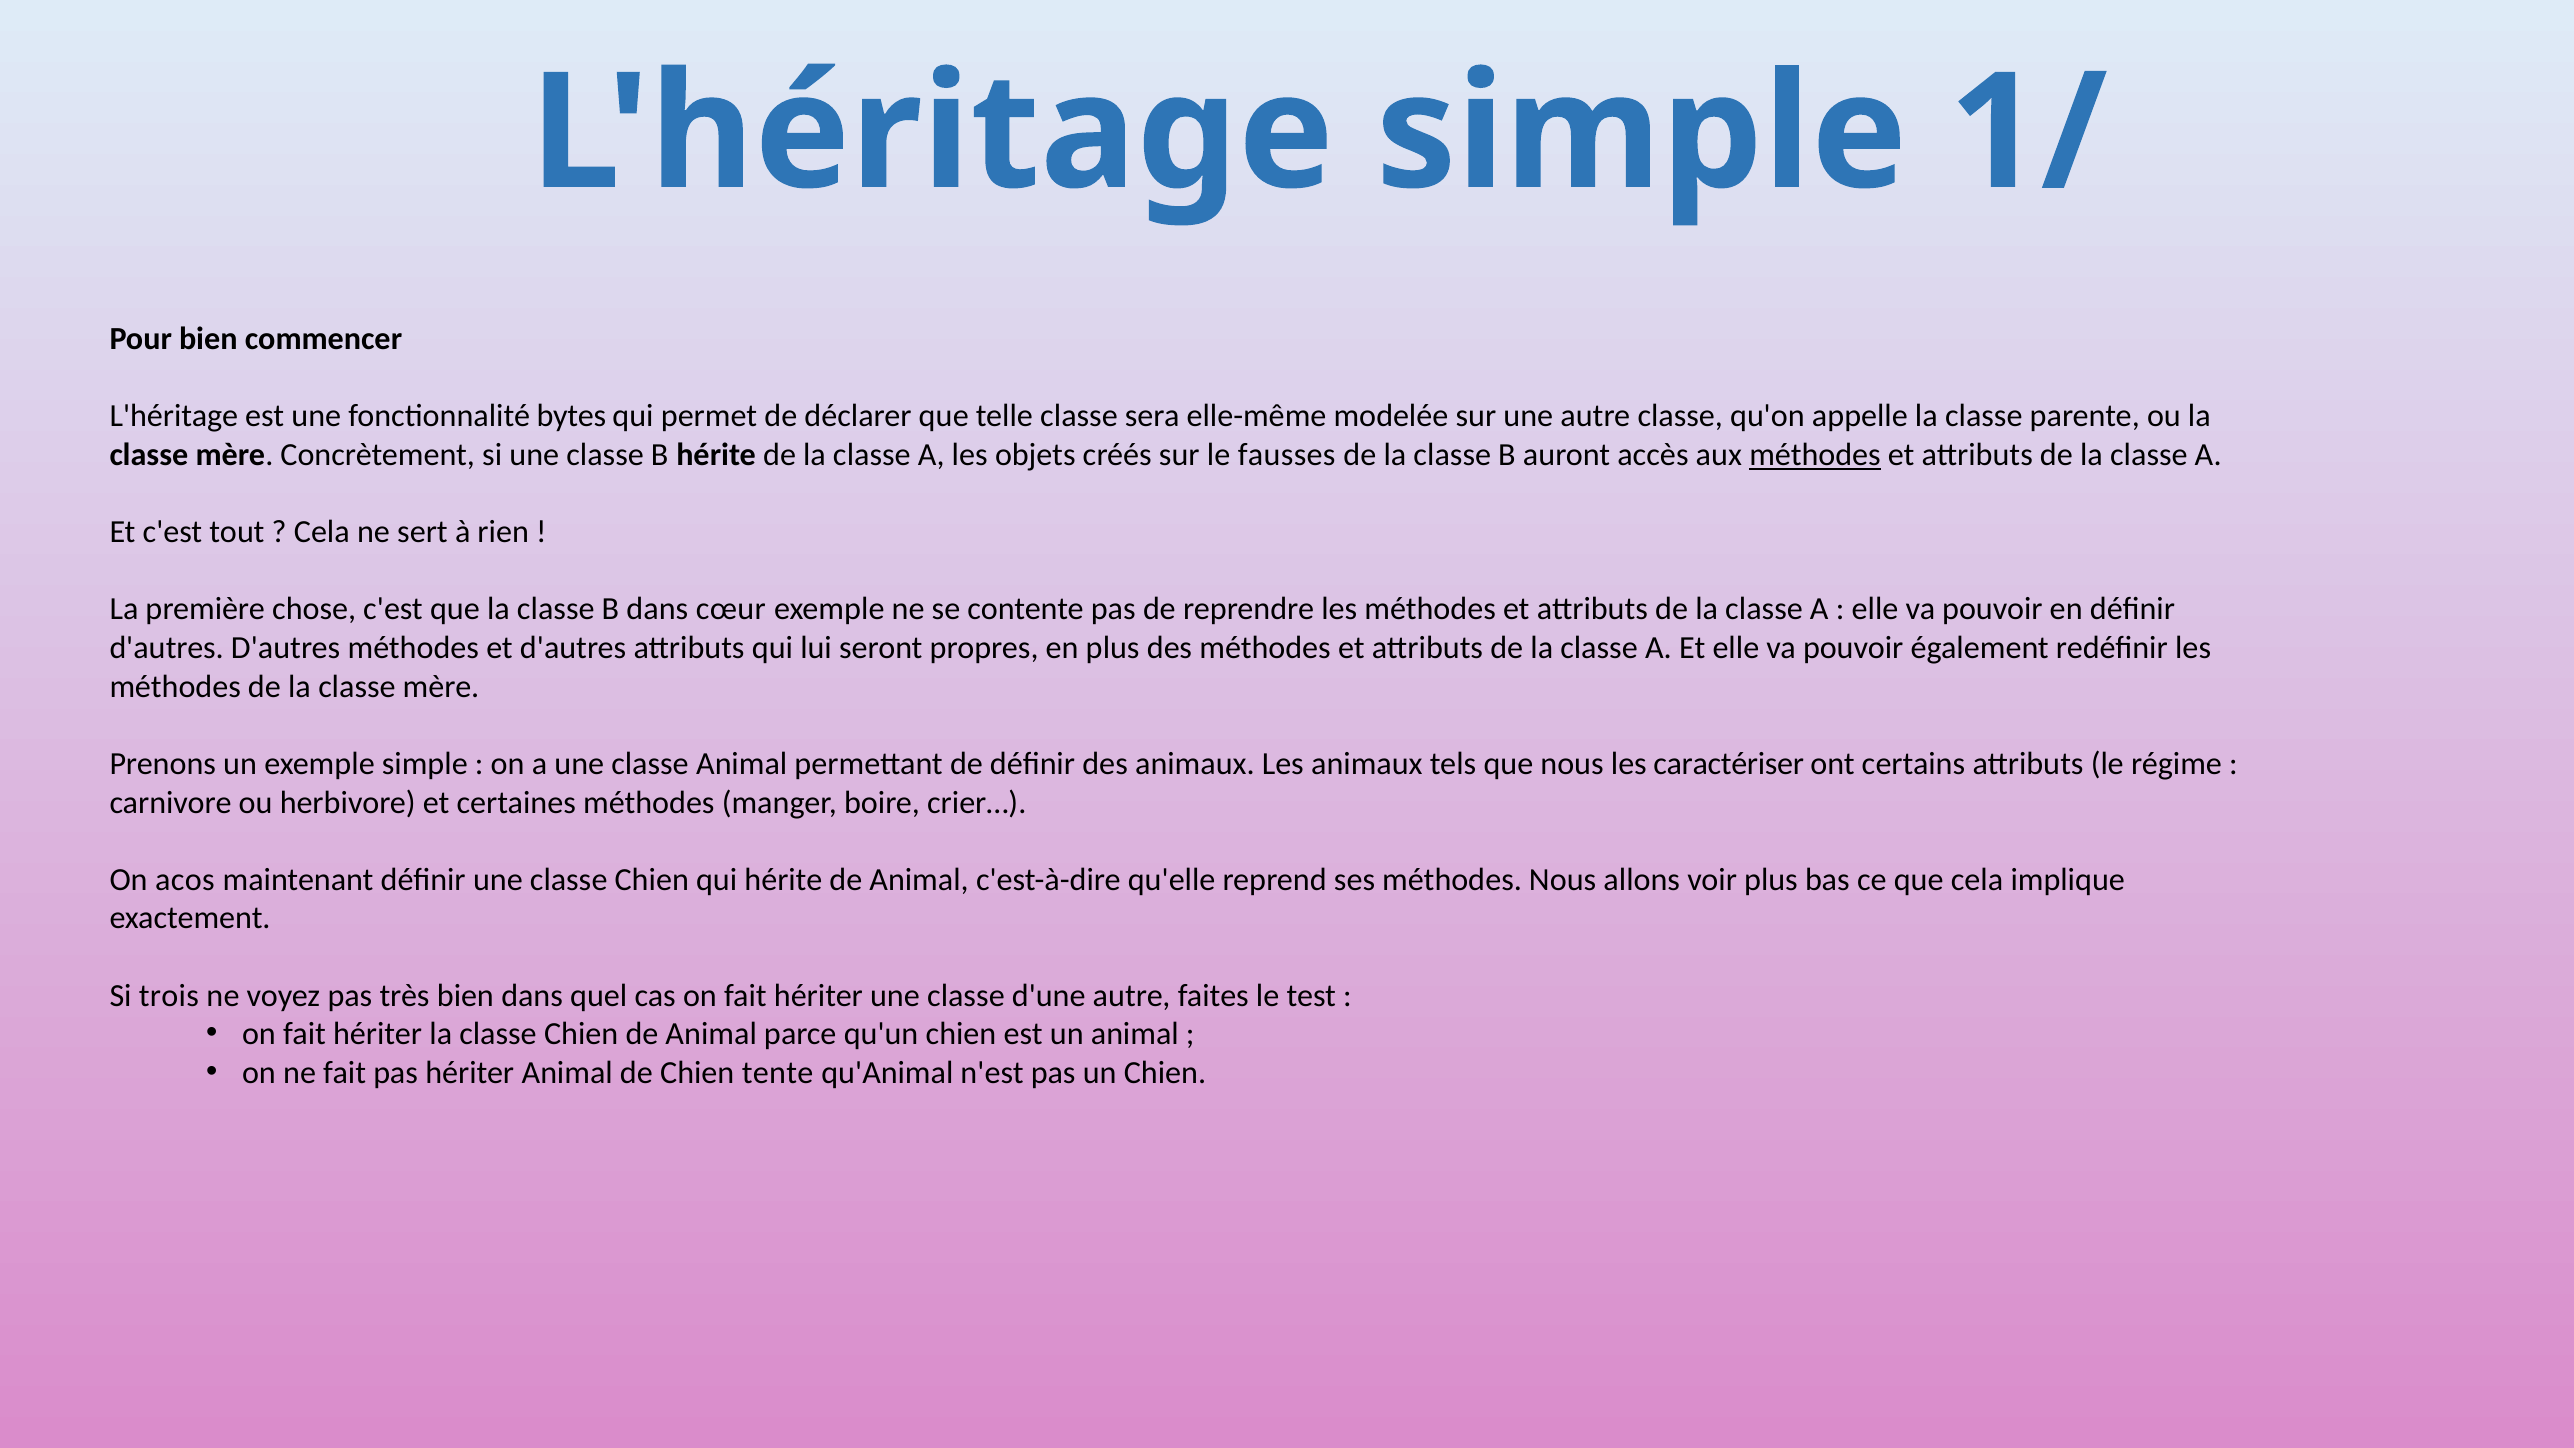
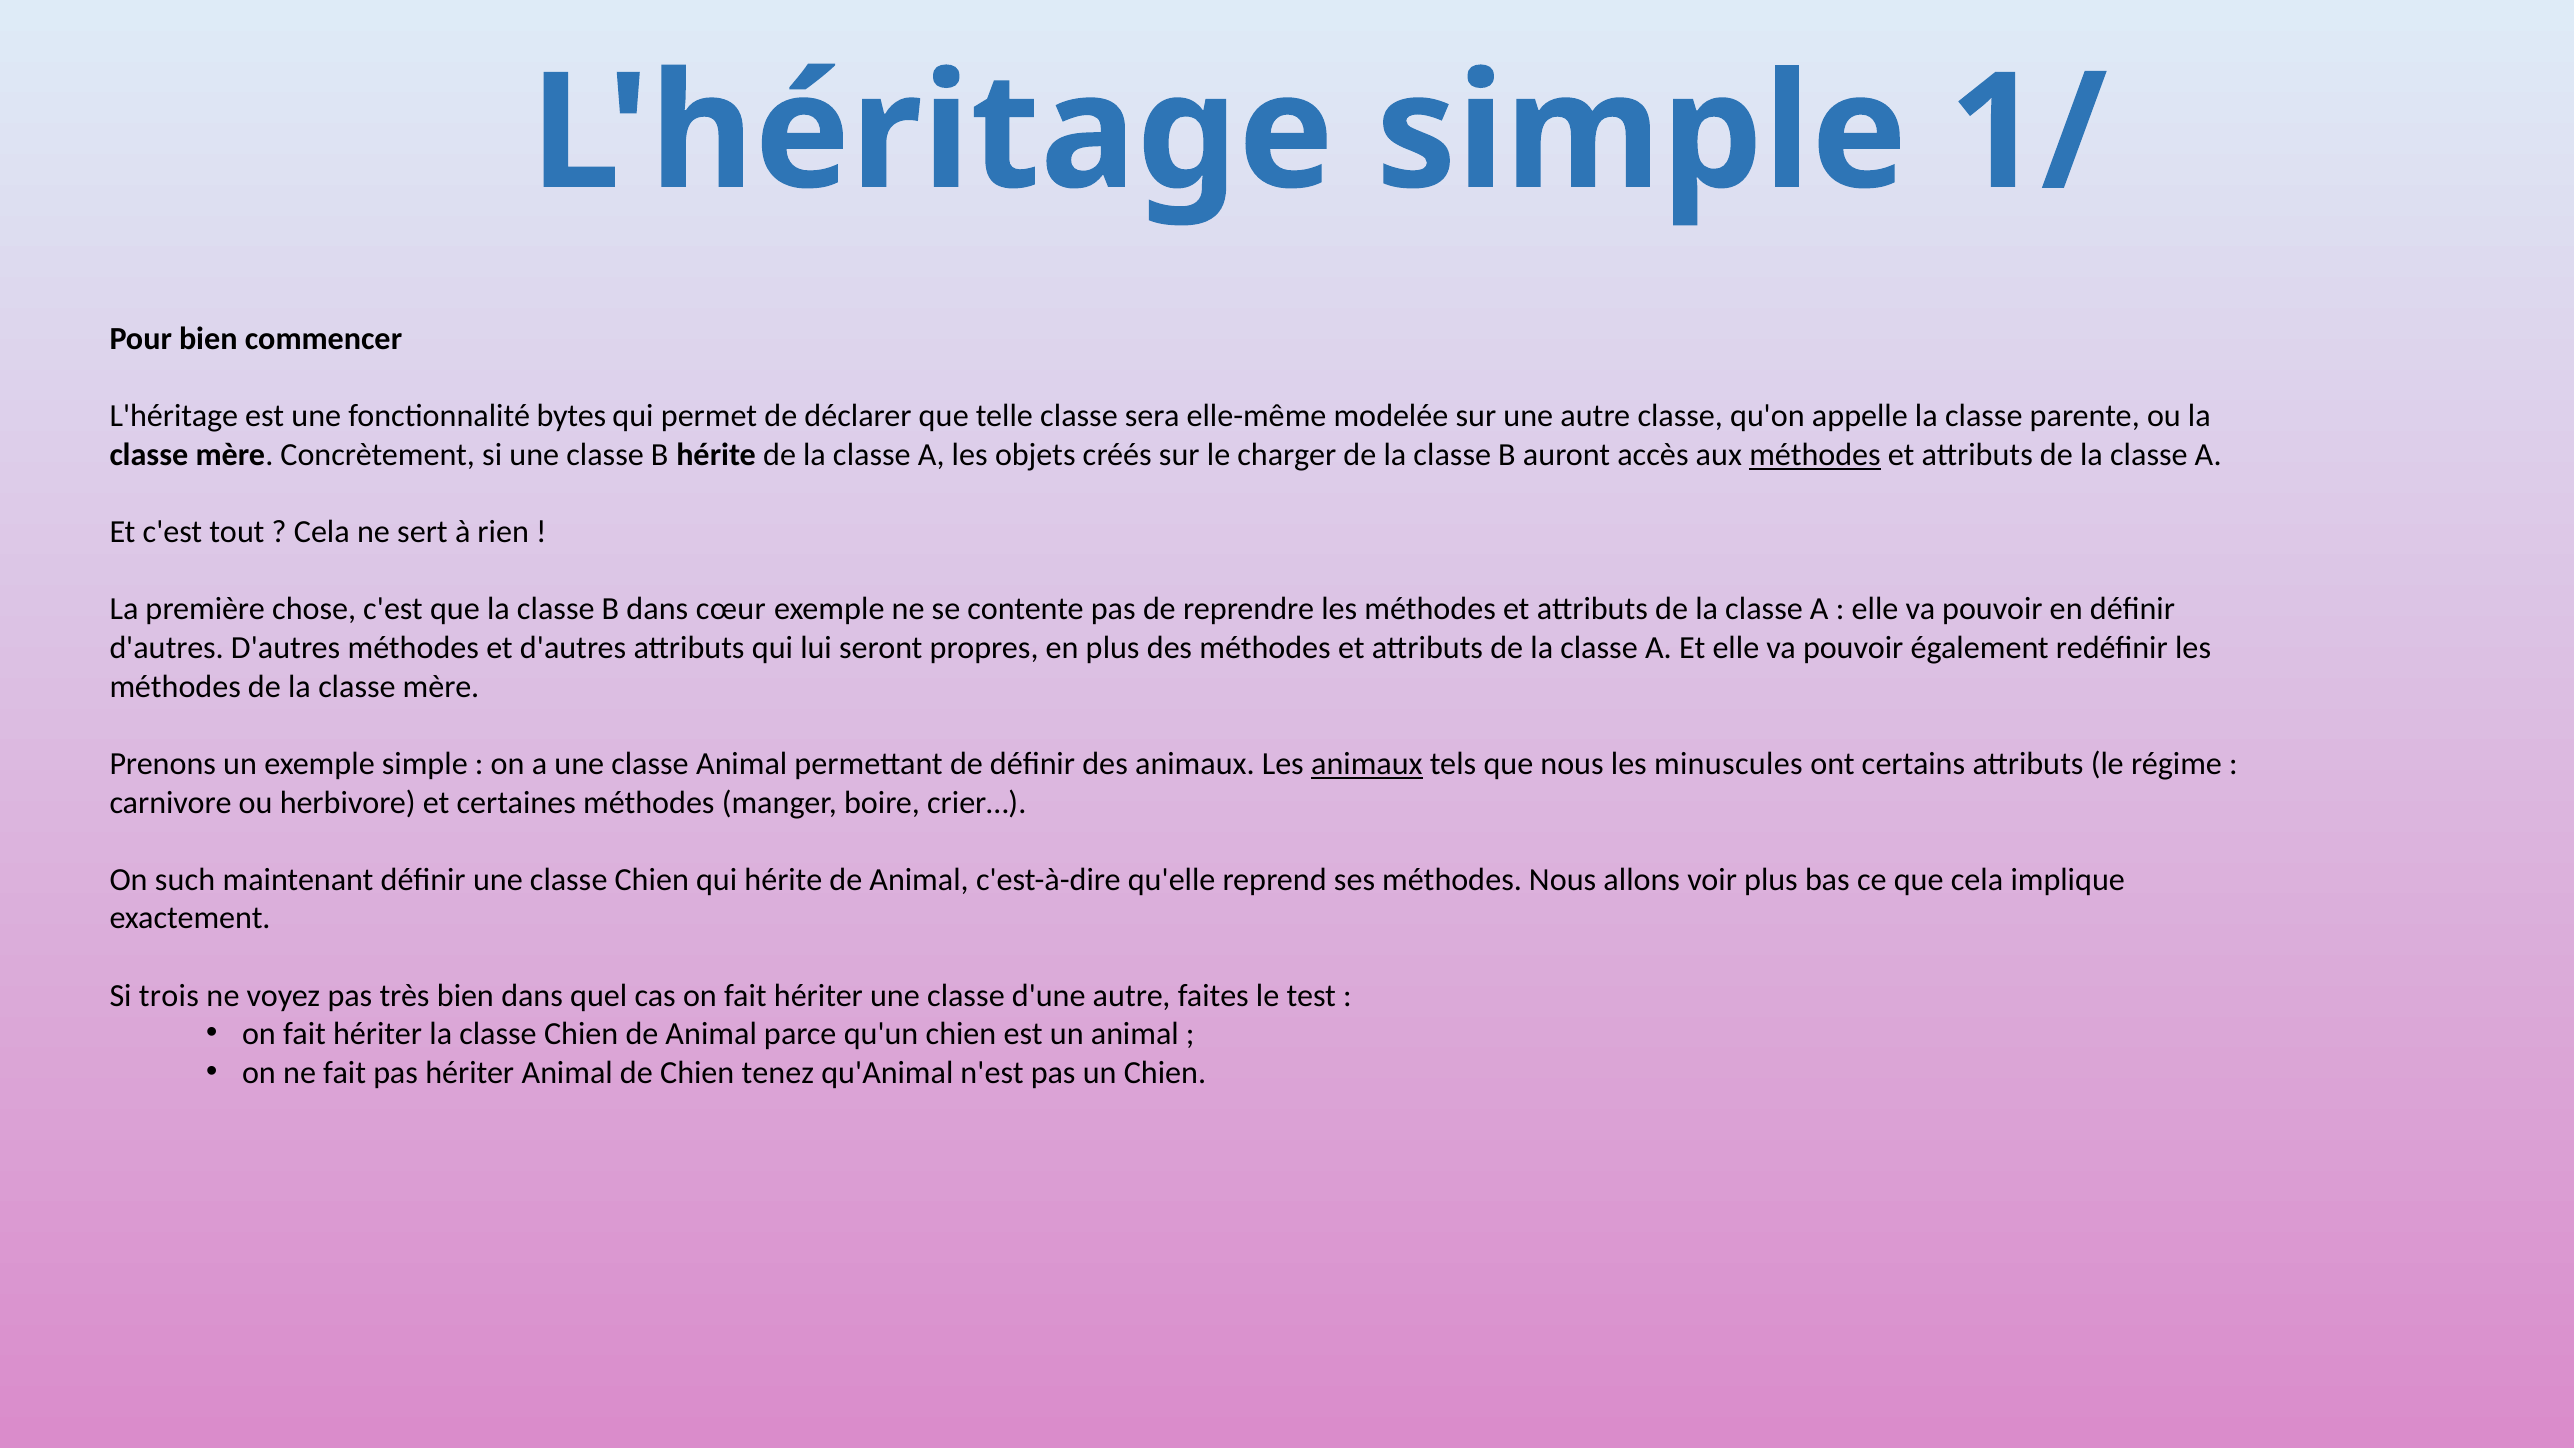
fausses: fausses -> charger
animaux at (1367, 764) underline: none -> present
caractériser: caractériser -> minuscules
acos: acos -> such
tente: tente -> tenez
